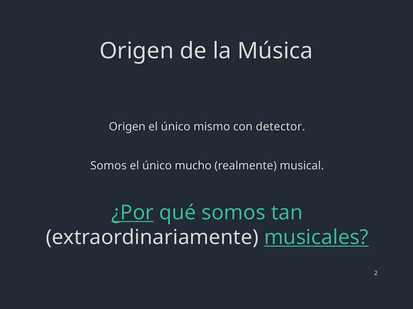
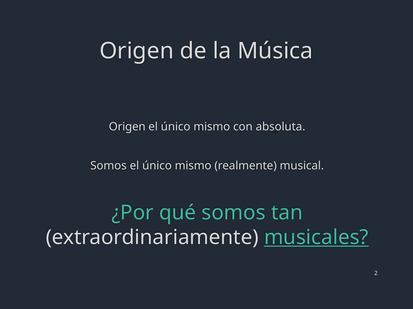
detector: detector -> absoluta
Somos el único mucho: mucho -> mismo
¿Por underline: present -> none
